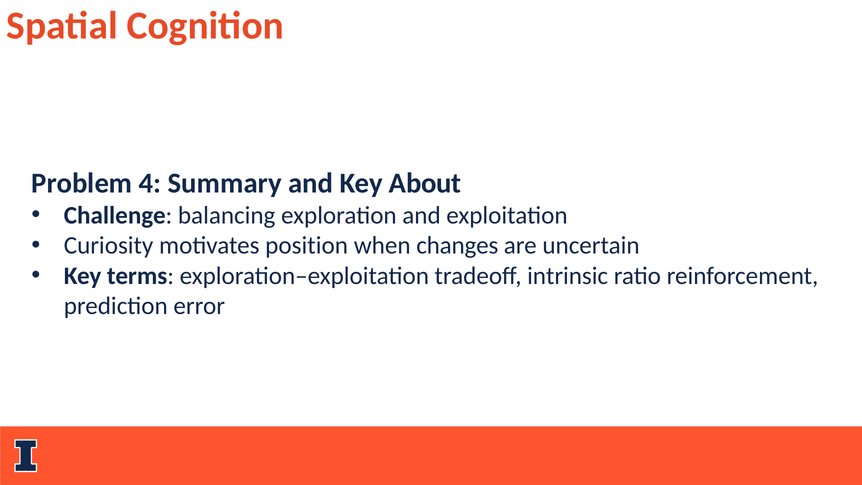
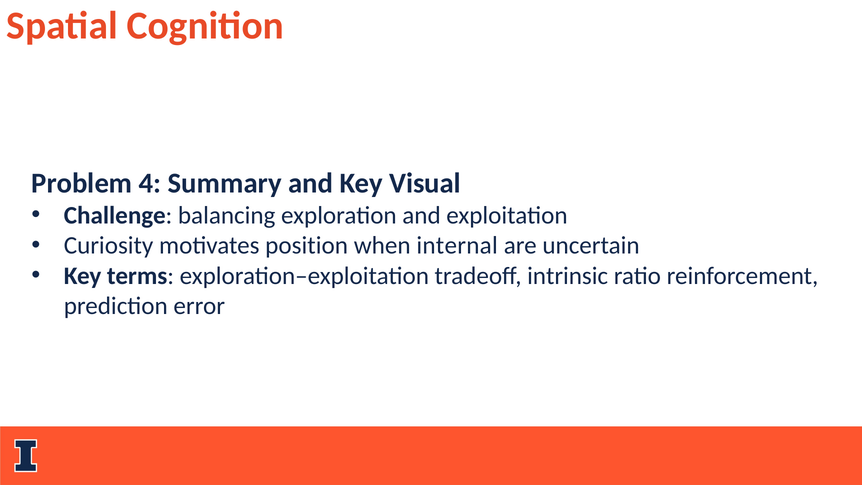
About: About -> Visual
changes: changes -> internal
